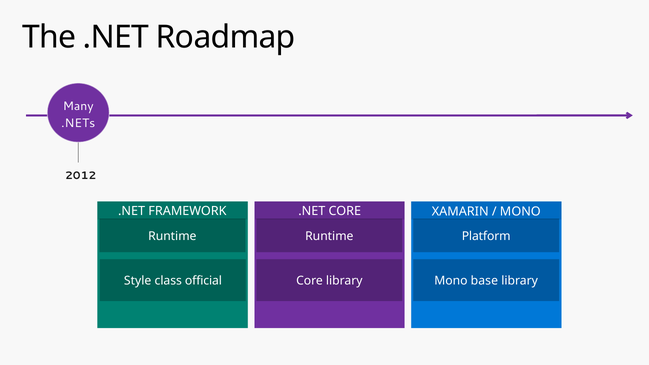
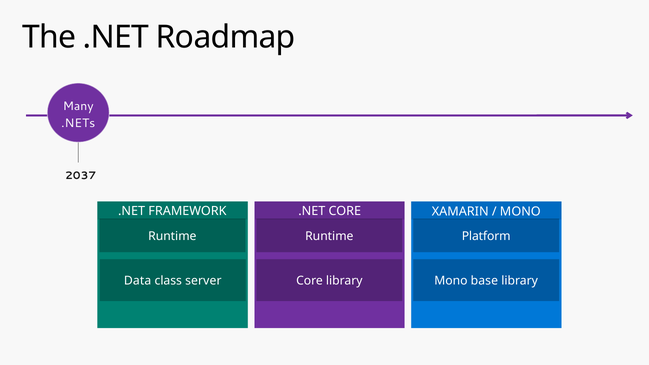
2012: 2012 -> 2037
Style: Style -> Data
official: official -> server
